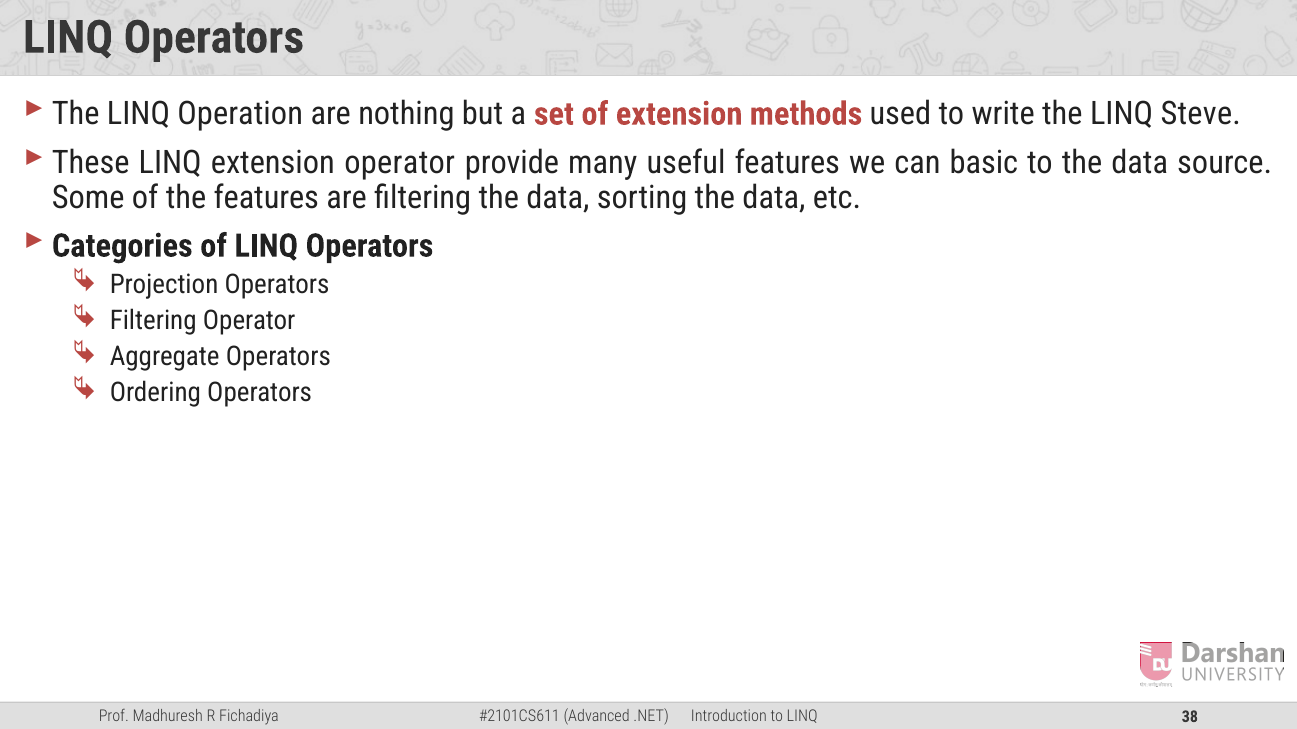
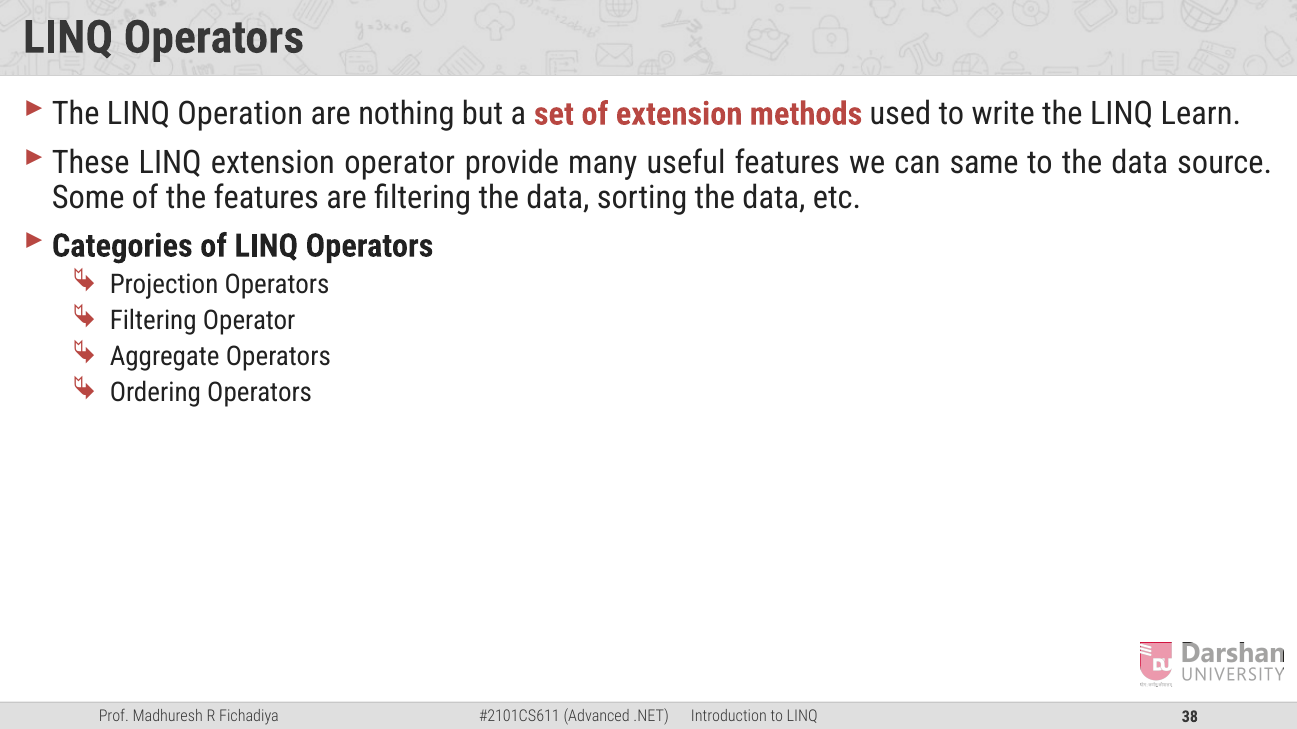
Steve: Steve -> Learn
basic: basic -> same
